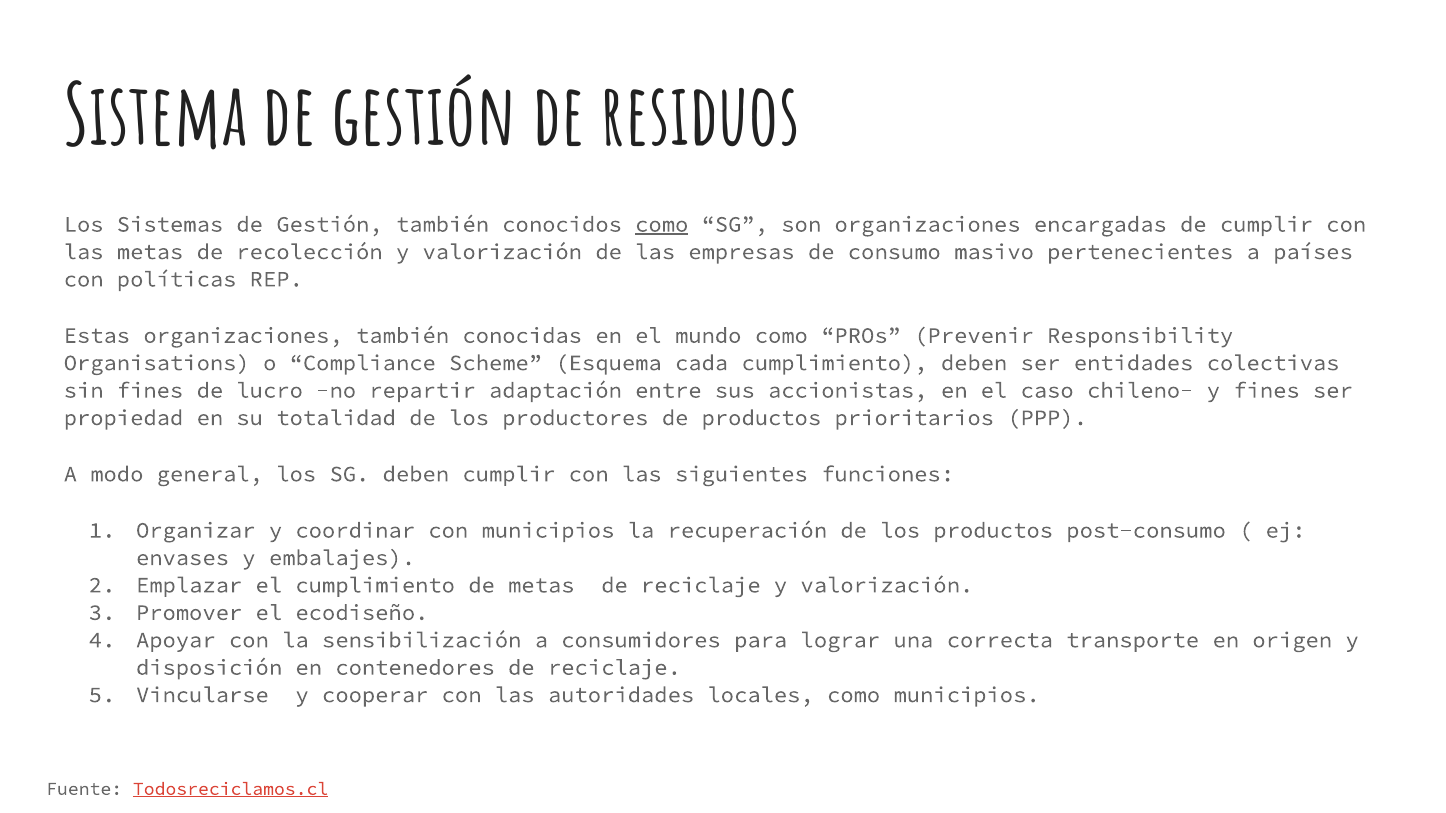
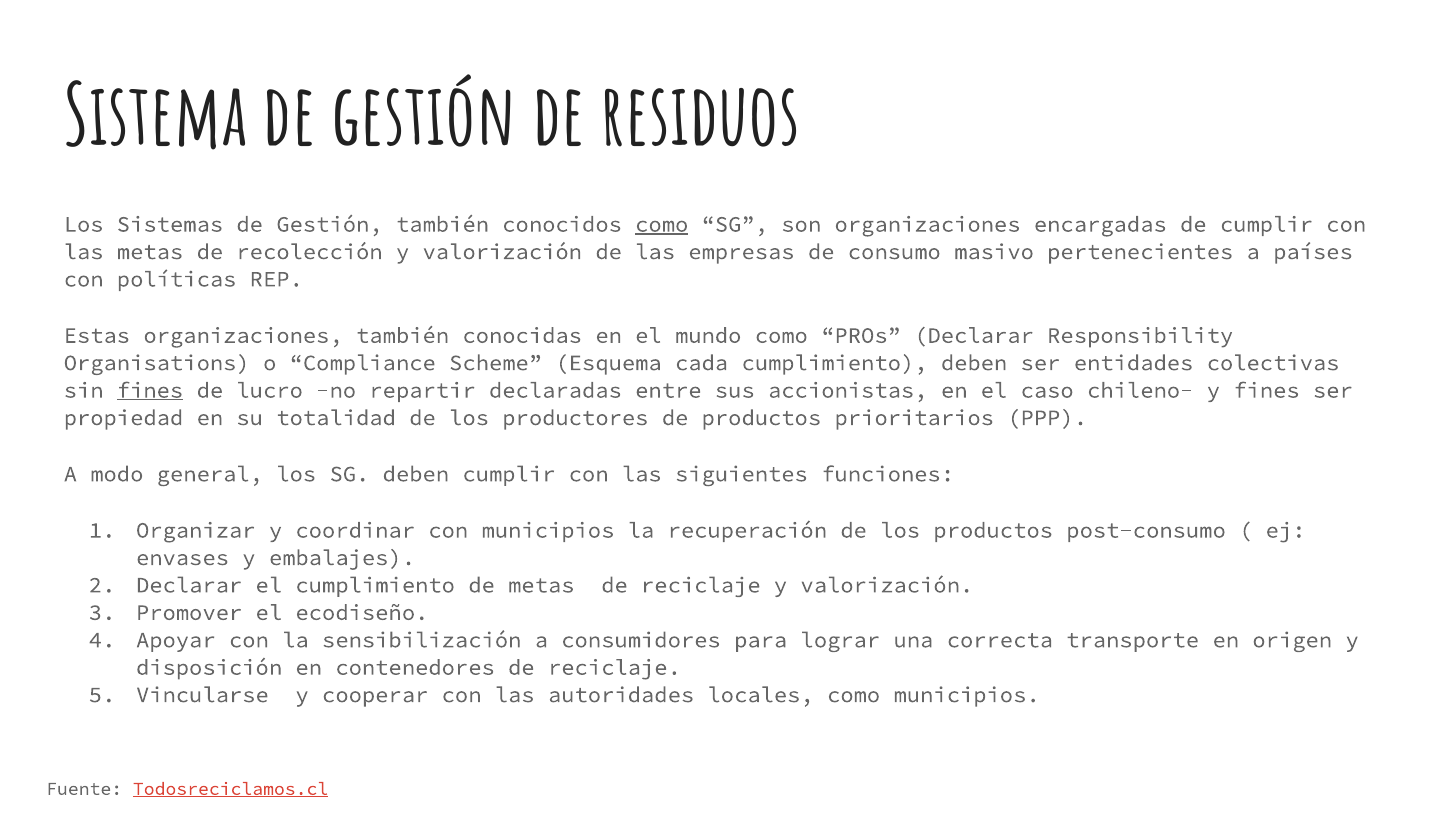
PROs Prevenir: Prevenir -> Declarar
fines at (150, 391) underline: none -> present
adaptación: adaptación -> declaradas
Emplazar at (189, 585): Emplazar -> Declarar
